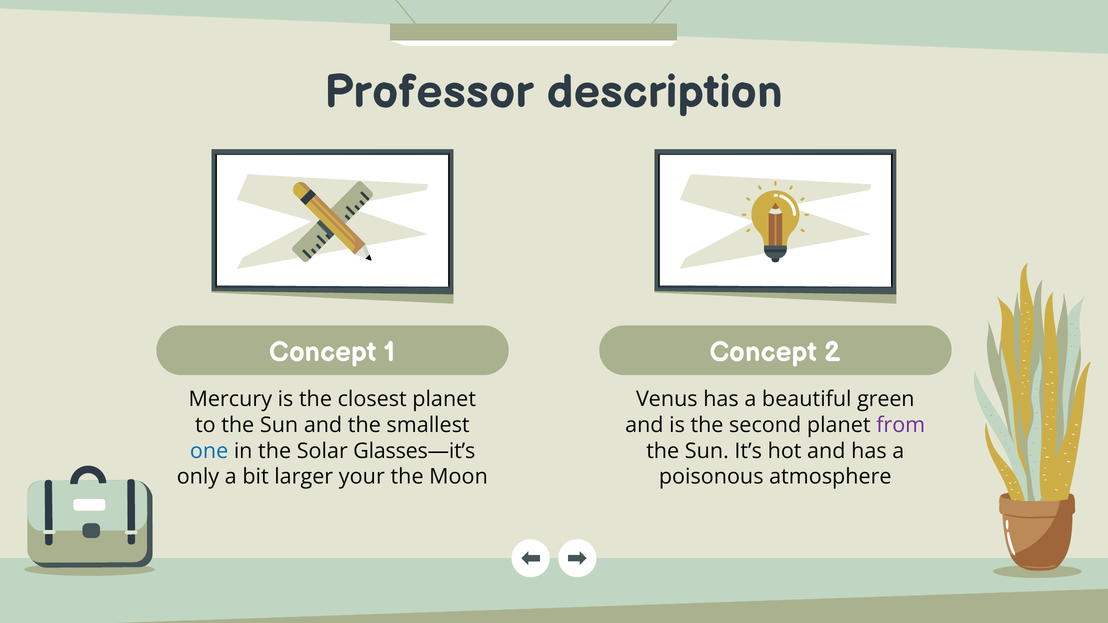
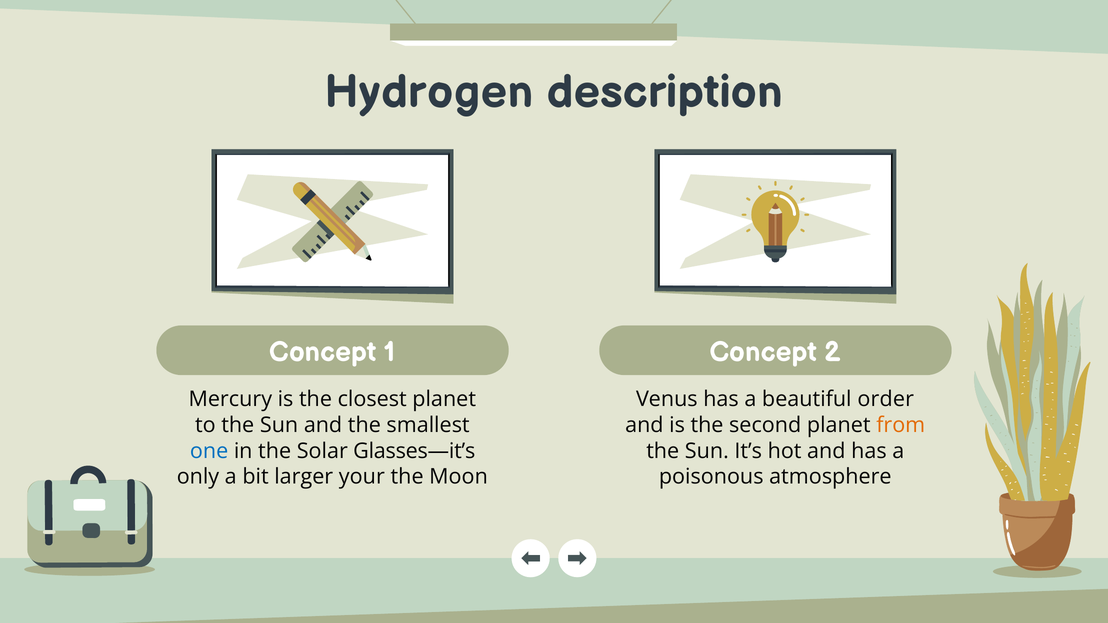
Professor: Professor -> Hydrogen
green: green -> order
from colour: purple -> orange
